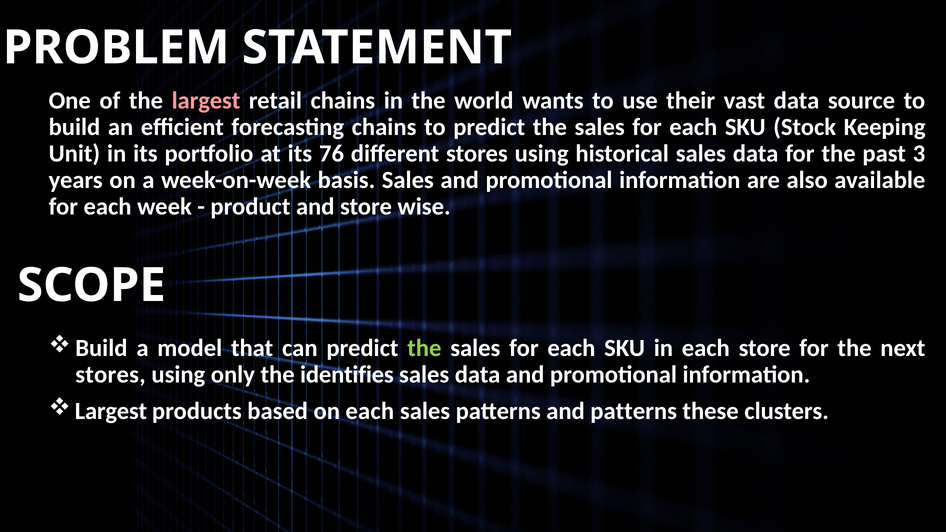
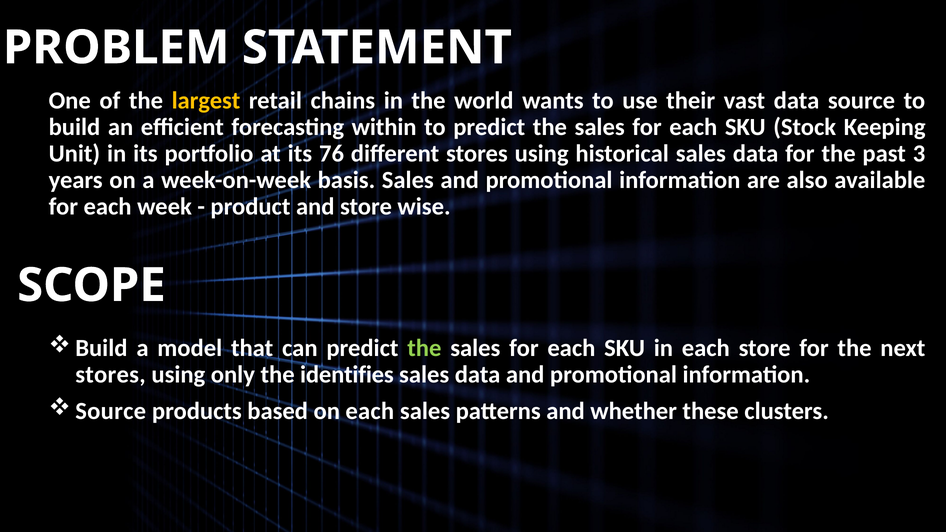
largest at (206, 101) colour: pink -> yellow
forecasting chains: chains -> within
Largest at (111, 411): Largest -> Source
and patterns: patterns -> whether
